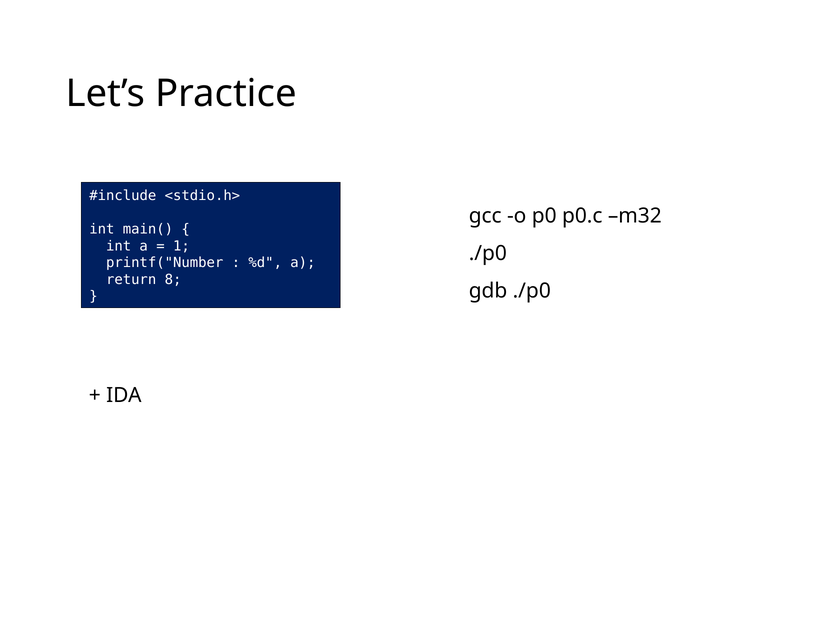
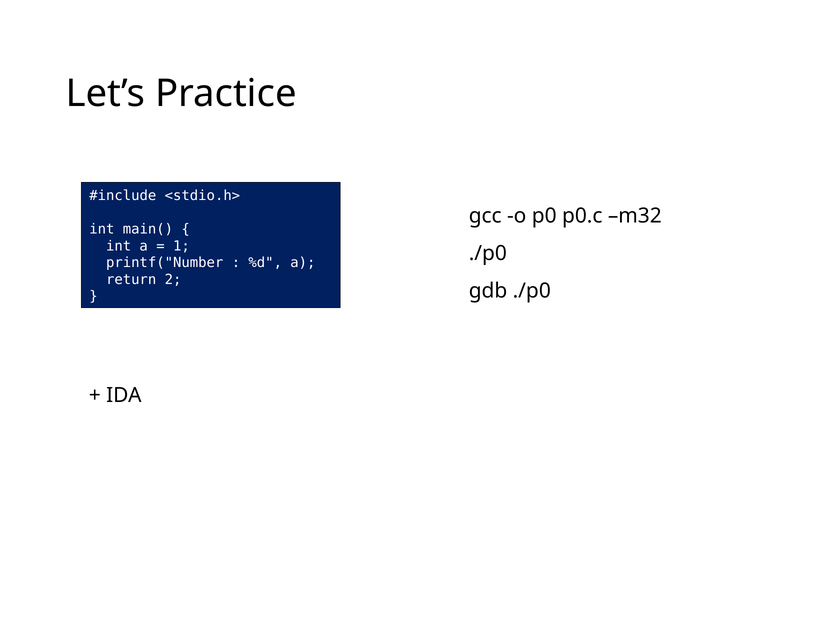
8: 8 -> 2
